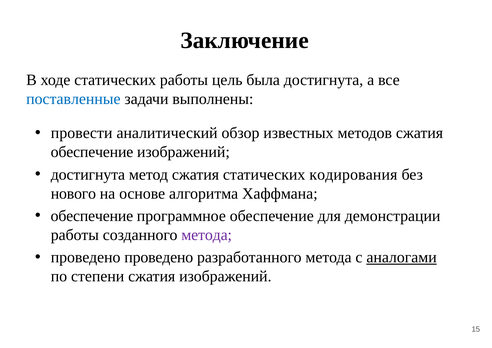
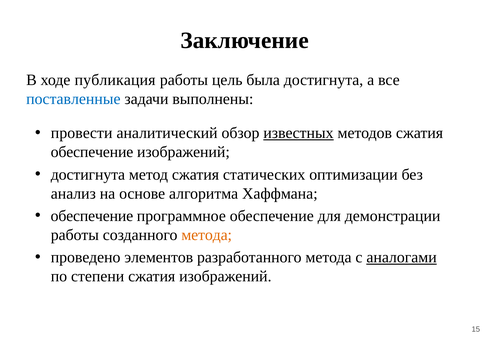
ходе статических: статических -> публикация
известных underline: none -> present
кодирования: кодирования -> оптимизации
нового: нового -> анализ
метода at (207, 235) colour: purple -> orange
проведено проведено: проведено -> элементов
